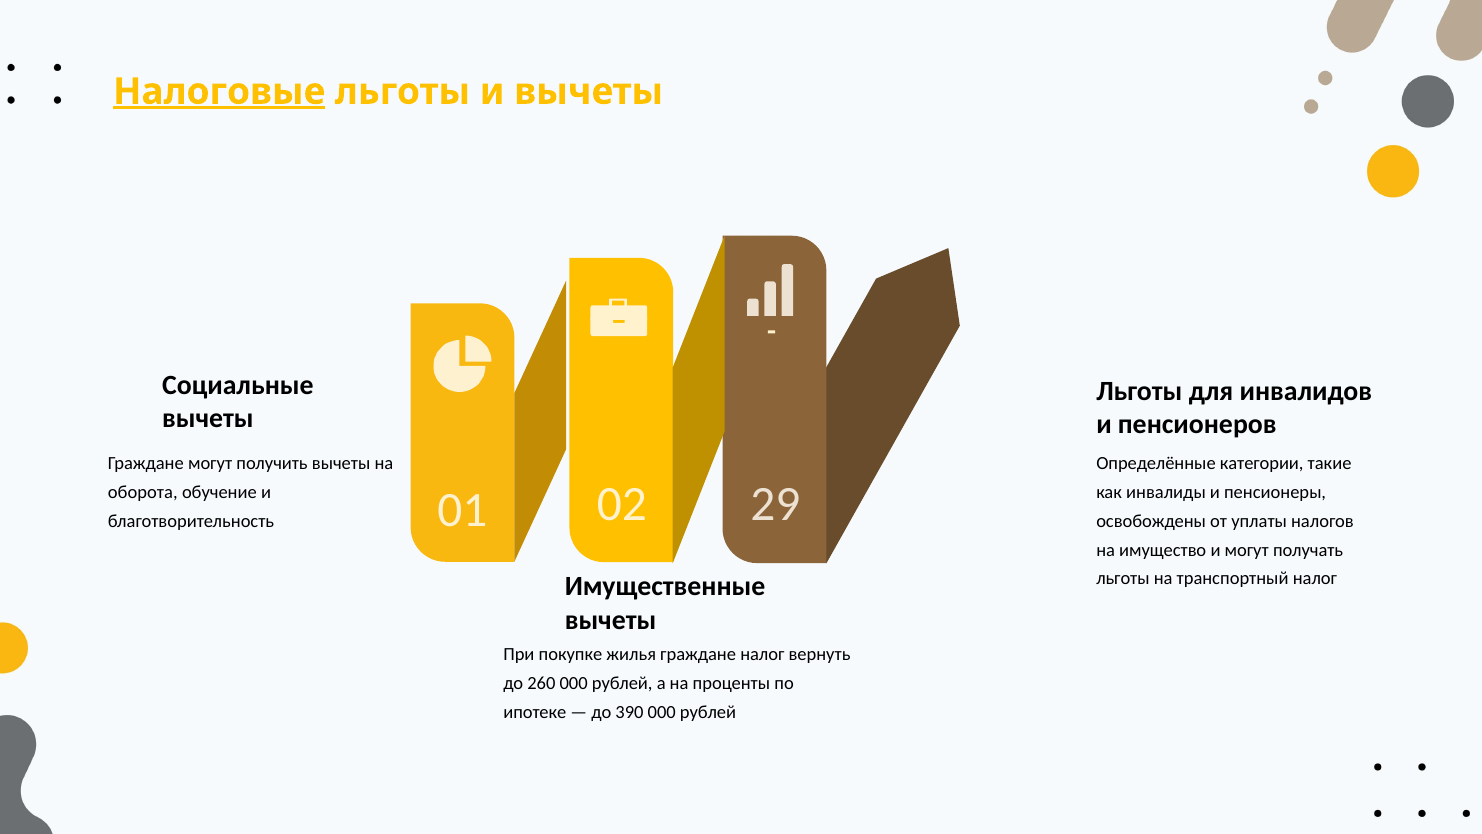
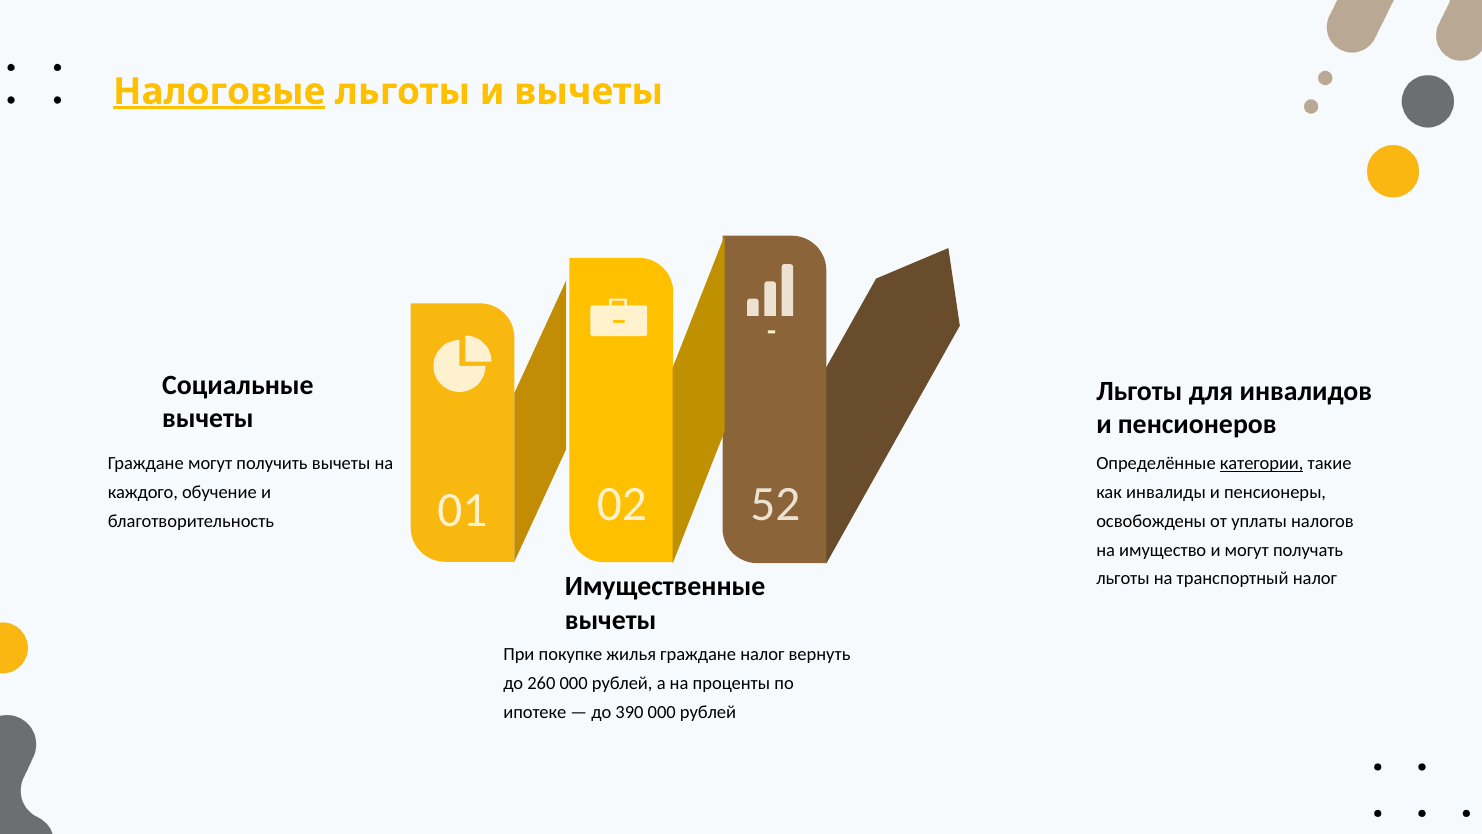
категории underline: none -> present
оборота: оборота -> каждого
29: 29 -> 52
